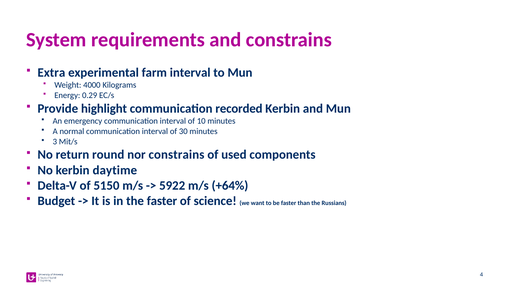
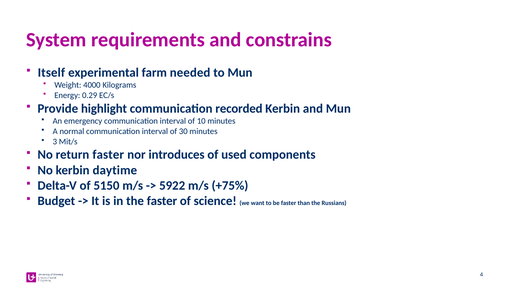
Extra: Extra -> Itself
farm interval: interval -> needed
return round: round -> faster
nor constrains: constrains -> introduces
+64%: +64% -> +75%
